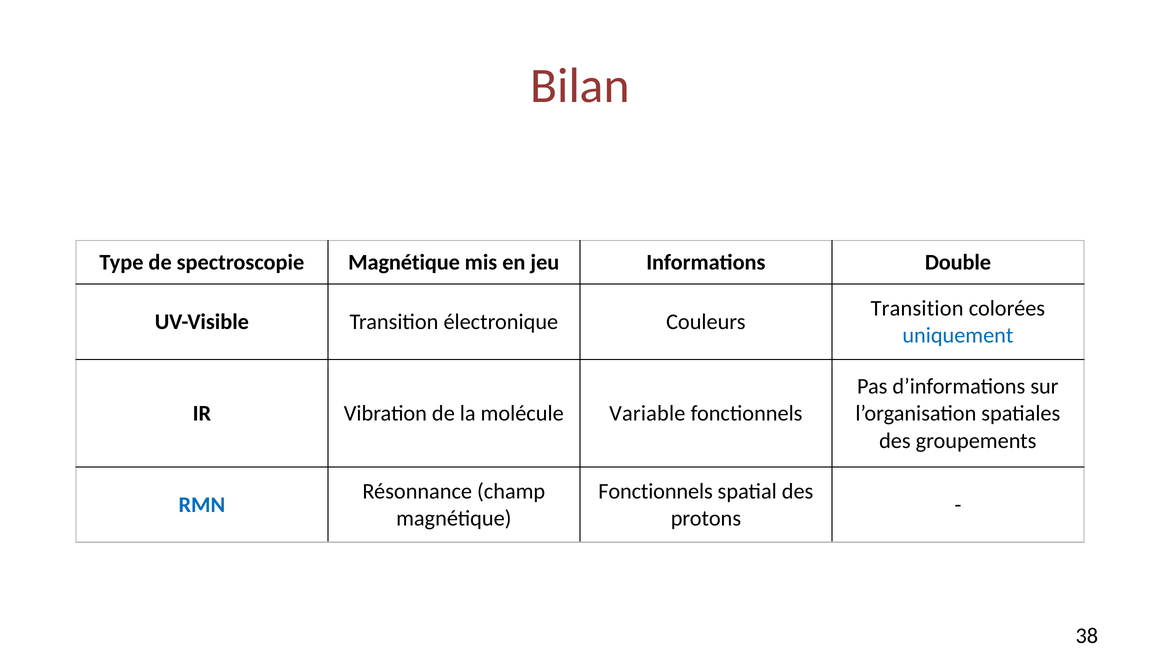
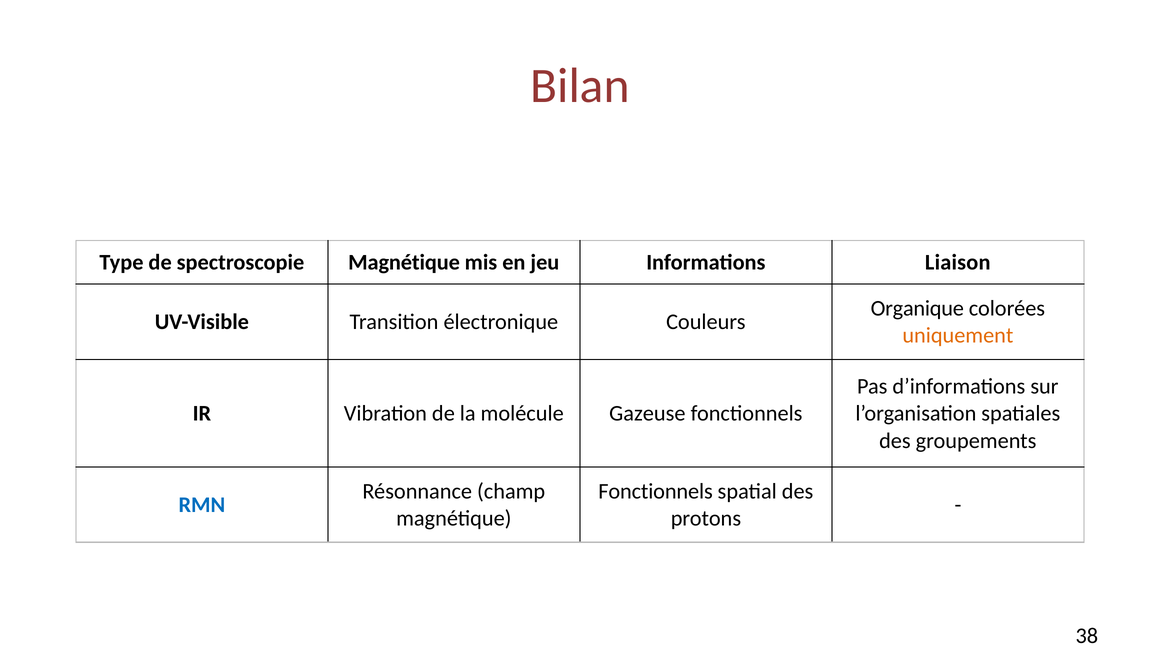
Double: Double -> Liaison
Transition at (917, 308): Transition -> Organique
uniquement colour: blue -> orange
Variable: Variable -> Gazeuse
